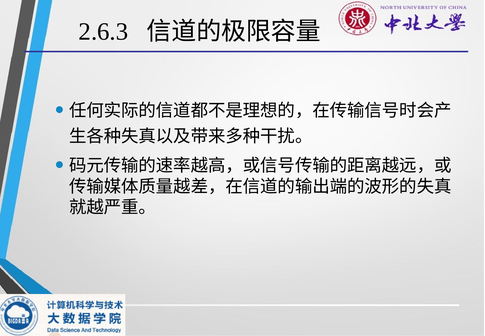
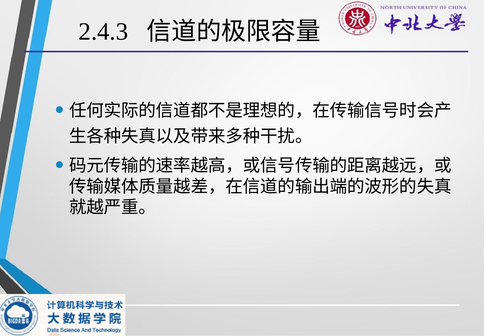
2.6.3: 2.6.3 -> 2.4.3
